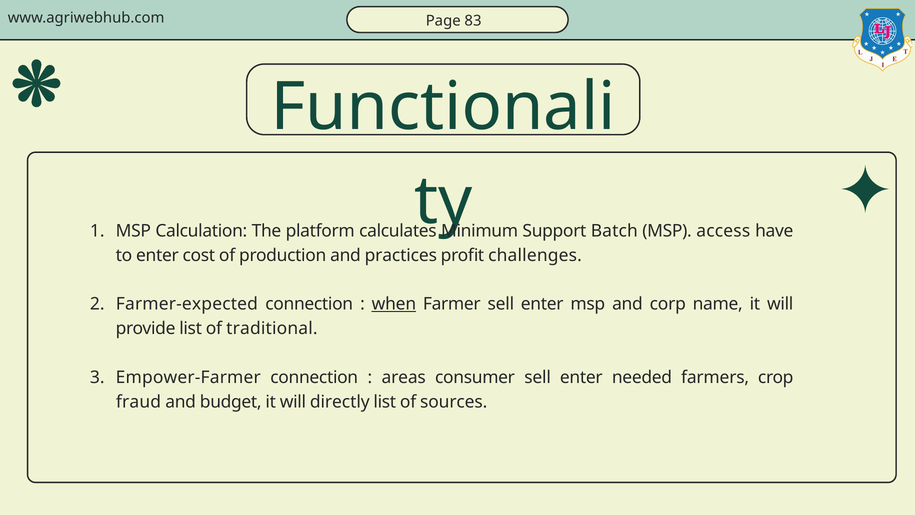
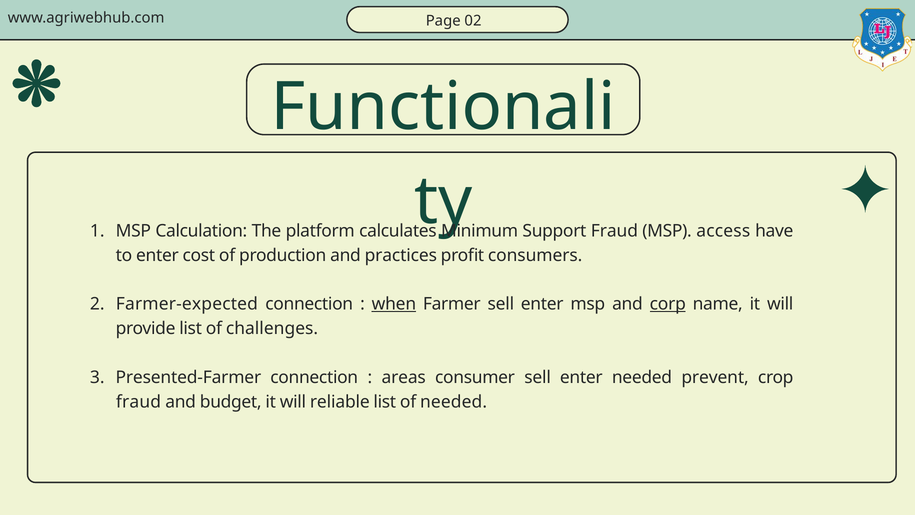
83: 83 -> 02
Support Batch: Batch -> Fraud
challenges: challenges -> consumers
corp underline: none -> present
traditional: traditional -> challenges
Empower-Farmer: Empower-Farmer -> Presented-Farmer
farmers: farmers -> prevent
directly: directly -> reliable
of sources: sources -> needed
